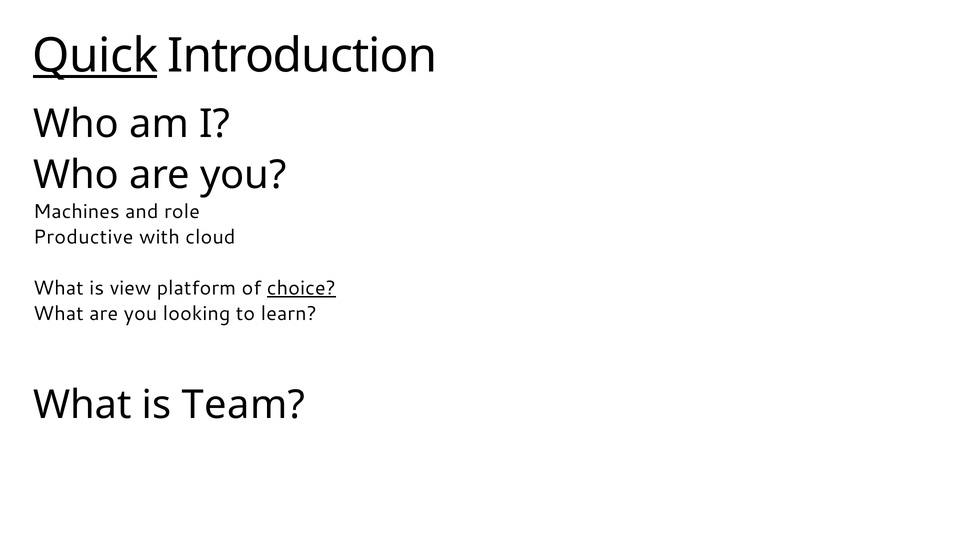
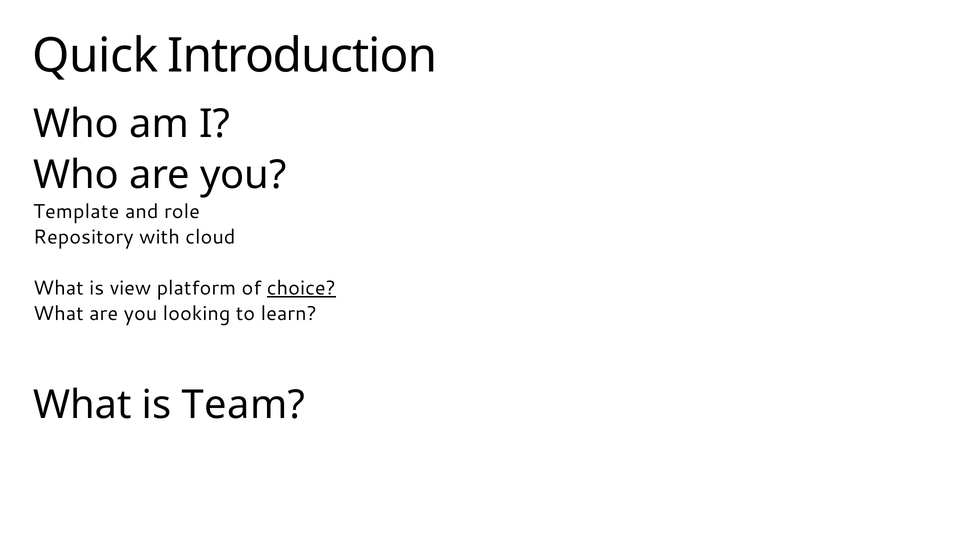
Quick underline: present -> none
Machines: Machines -> Template
Productive: Productive -> Repository
